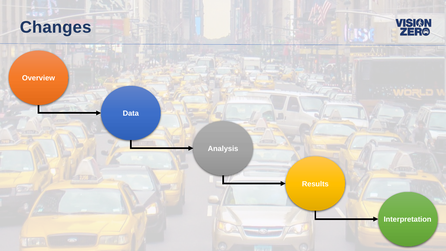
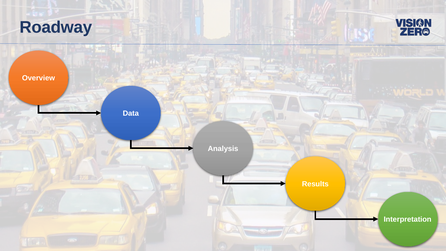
Changes: Changes -> Roadway
